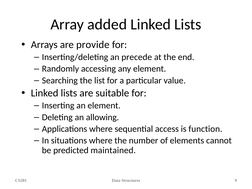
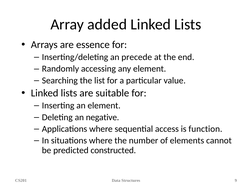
provide: provide -> essence
allowing: allowing -> negative
maintained: maintained -> constructed
